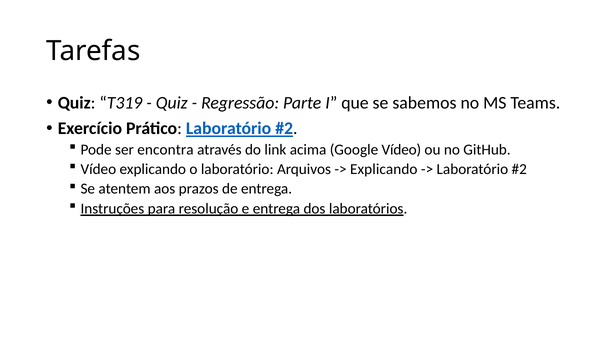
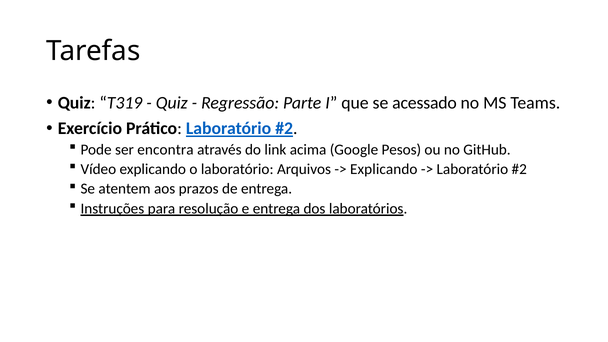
sabemos: sabemos -> acessado
Google Vídeo: Vídeo -> Pesos
